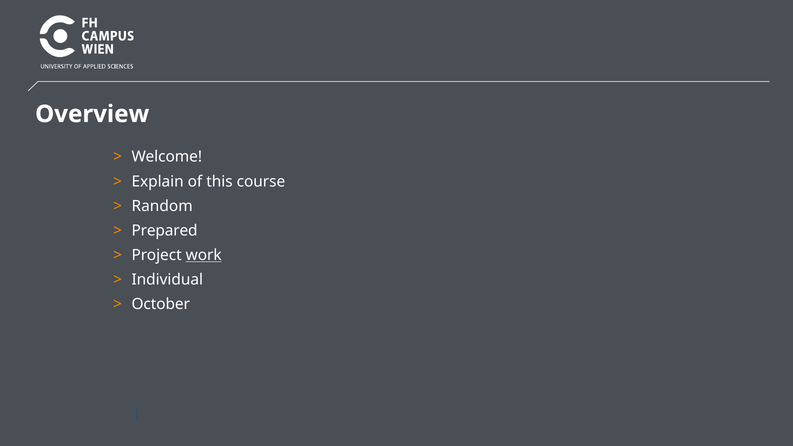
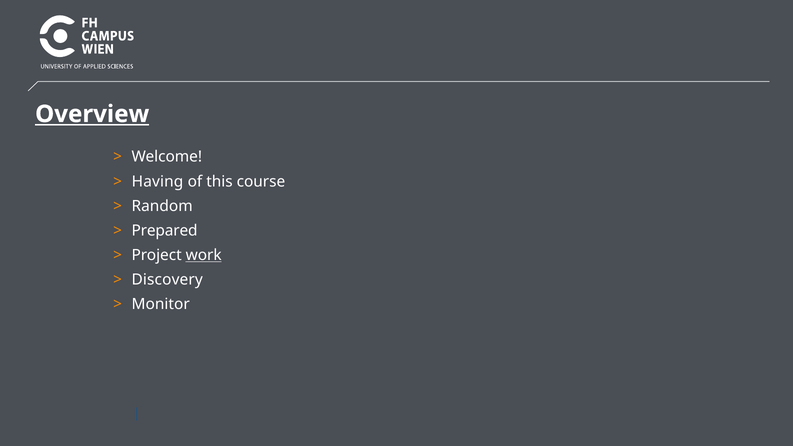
Overview underline: none -> present
Explain: Explain -> Having
Individual: Individual -> Discovery
October: October -> Monitor
